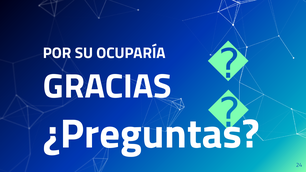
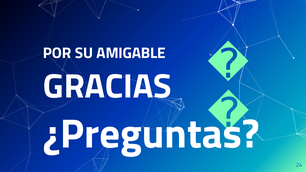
OCUPARÍA: OCUPARÍA -> AMIGABLE
